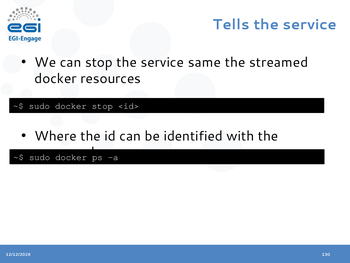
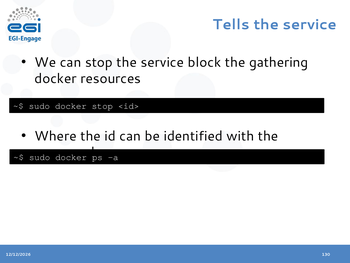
same: same -> block
streamed: streamed -> gathering
